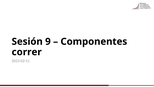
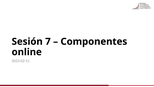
9: 9 -> 7
correr: correr -> online
